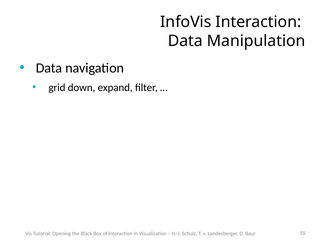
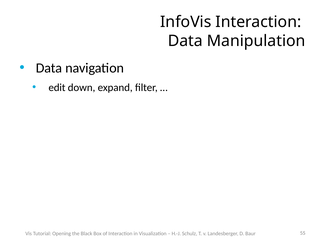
grid: grid -> edit
